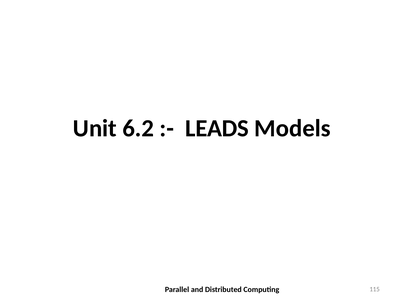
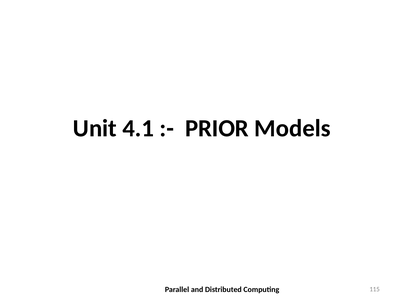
6.2: 6.2 -> 4.1
LEADS: LEADS -> PRIOR
